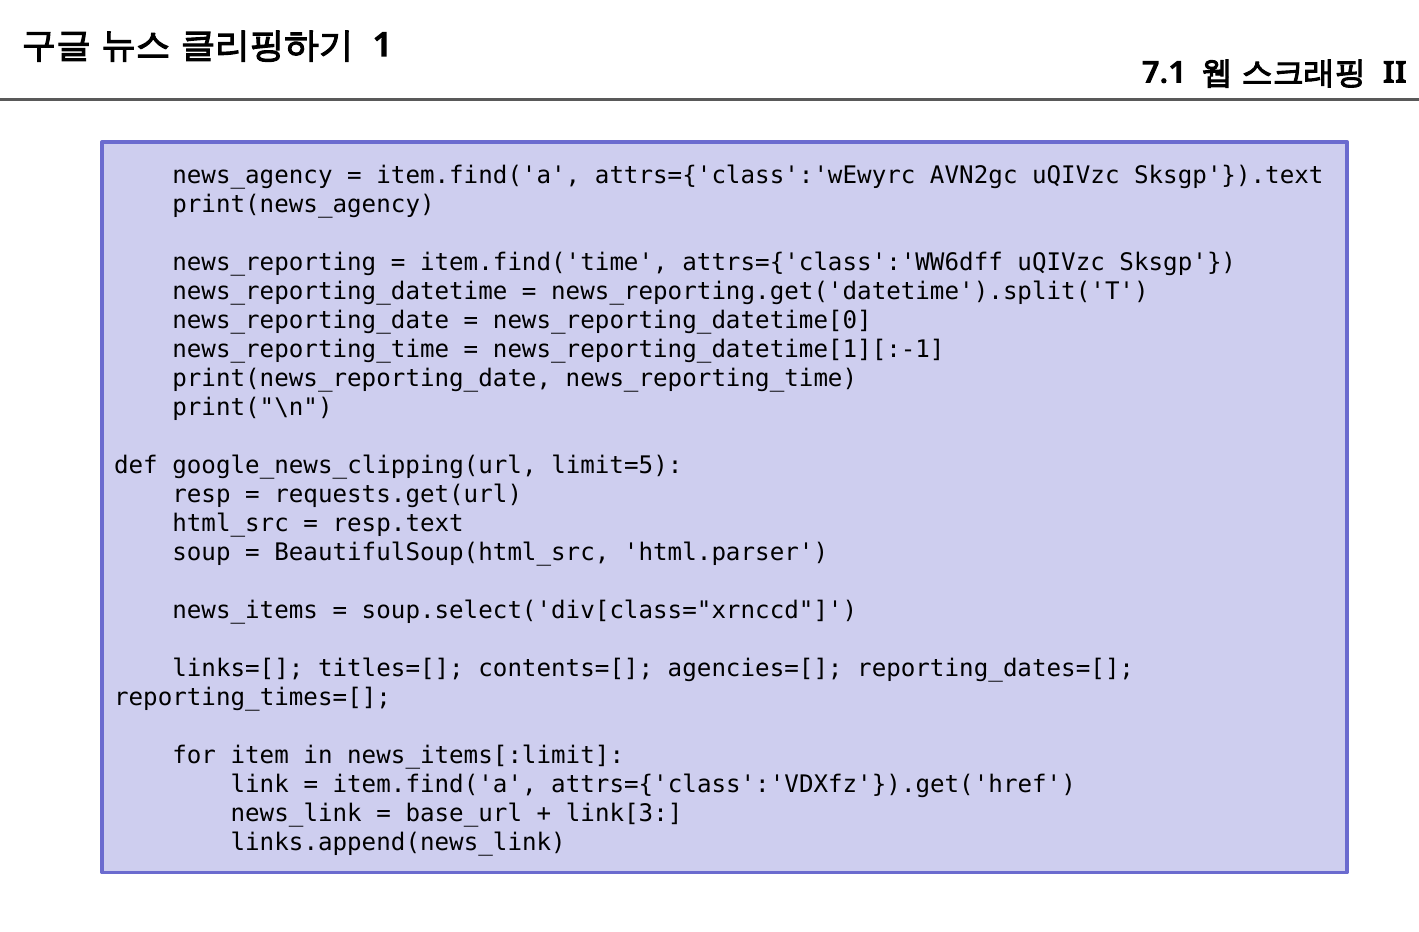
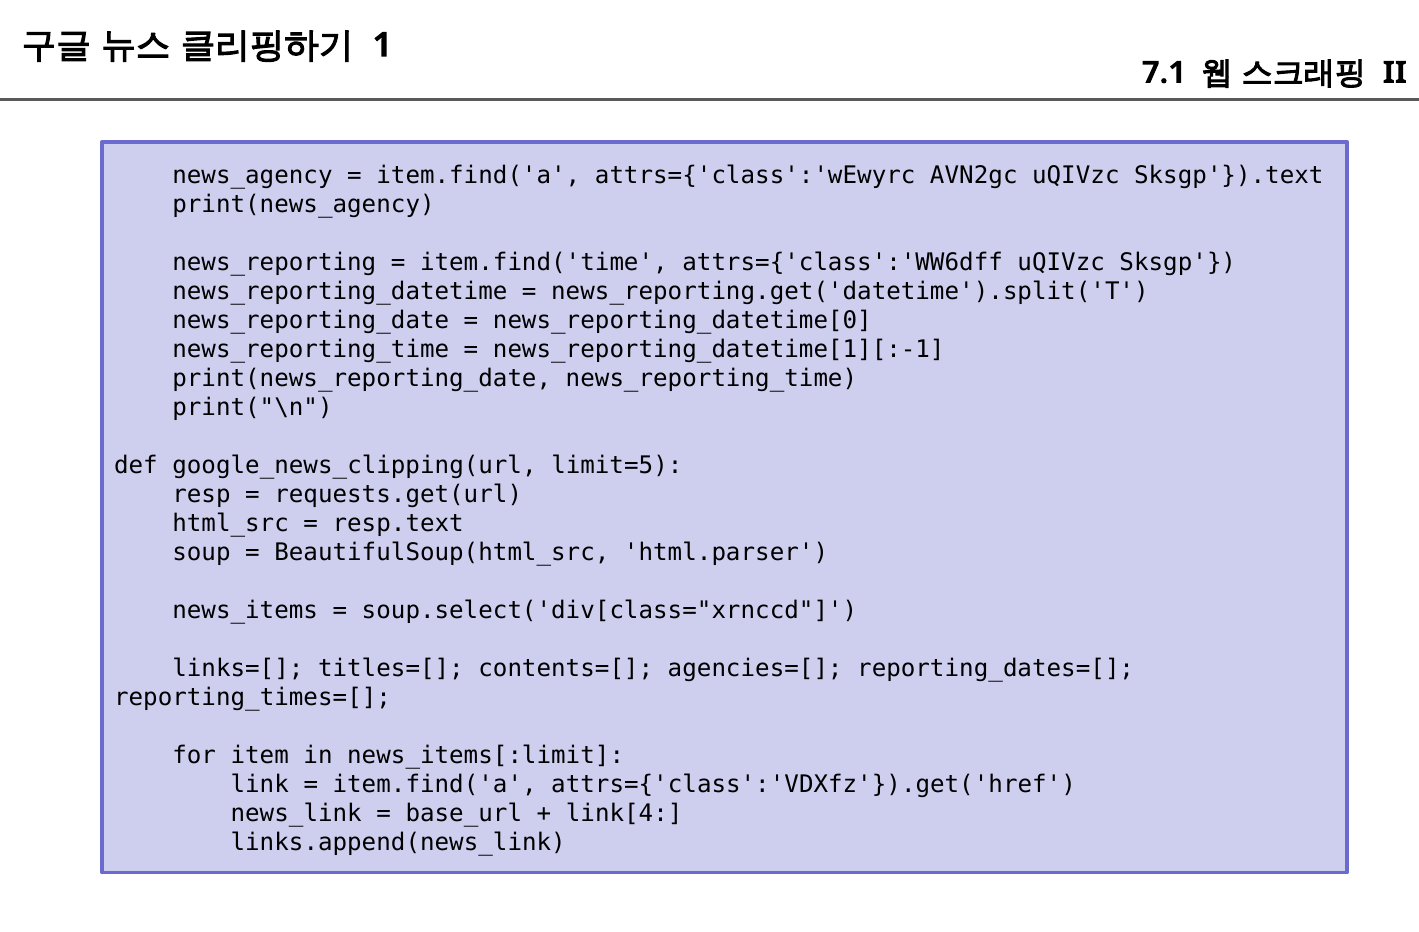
link[3: link[3 -> link[4
